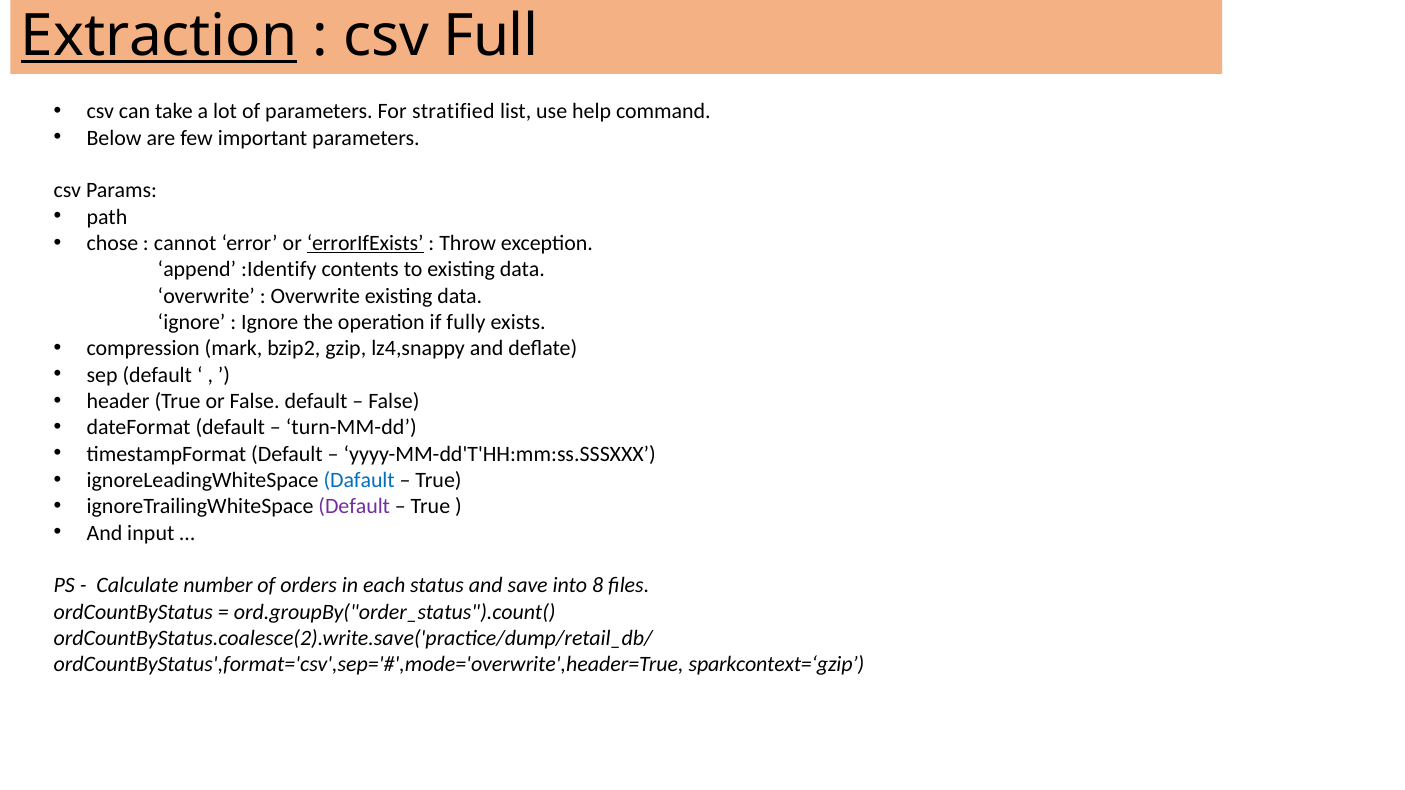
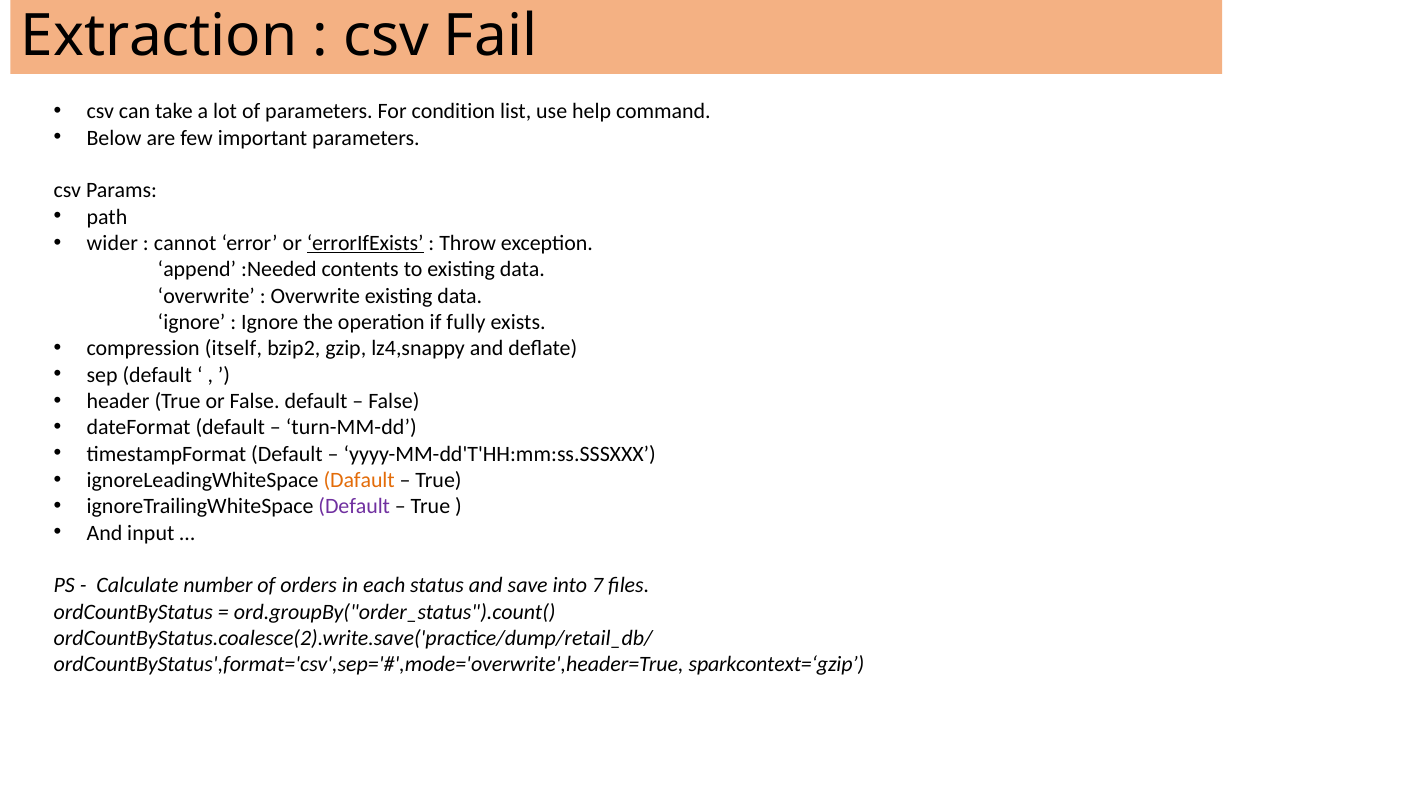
Extraction underline: present -> none
Full: Full -> Fail
stratified: stratified -> condition
chose: chose -> wider
:Identify: :Identify -> :Needed
mark: mark -> itself
Dafault colour: blue -> orange
8: 8 -> 7
